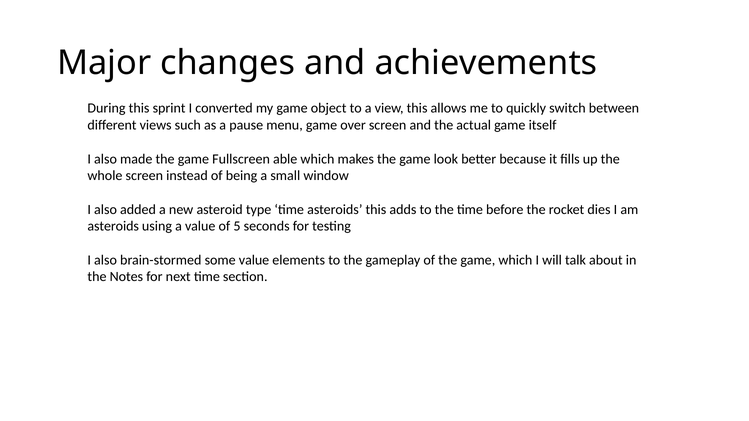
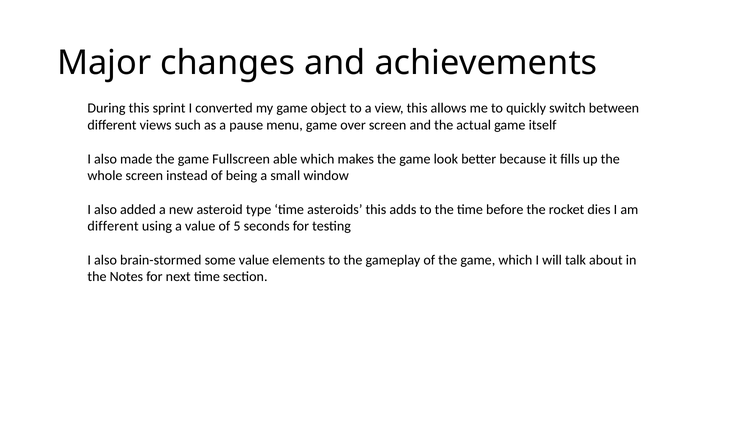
asteroids at (113, 226): asteroids -> different
